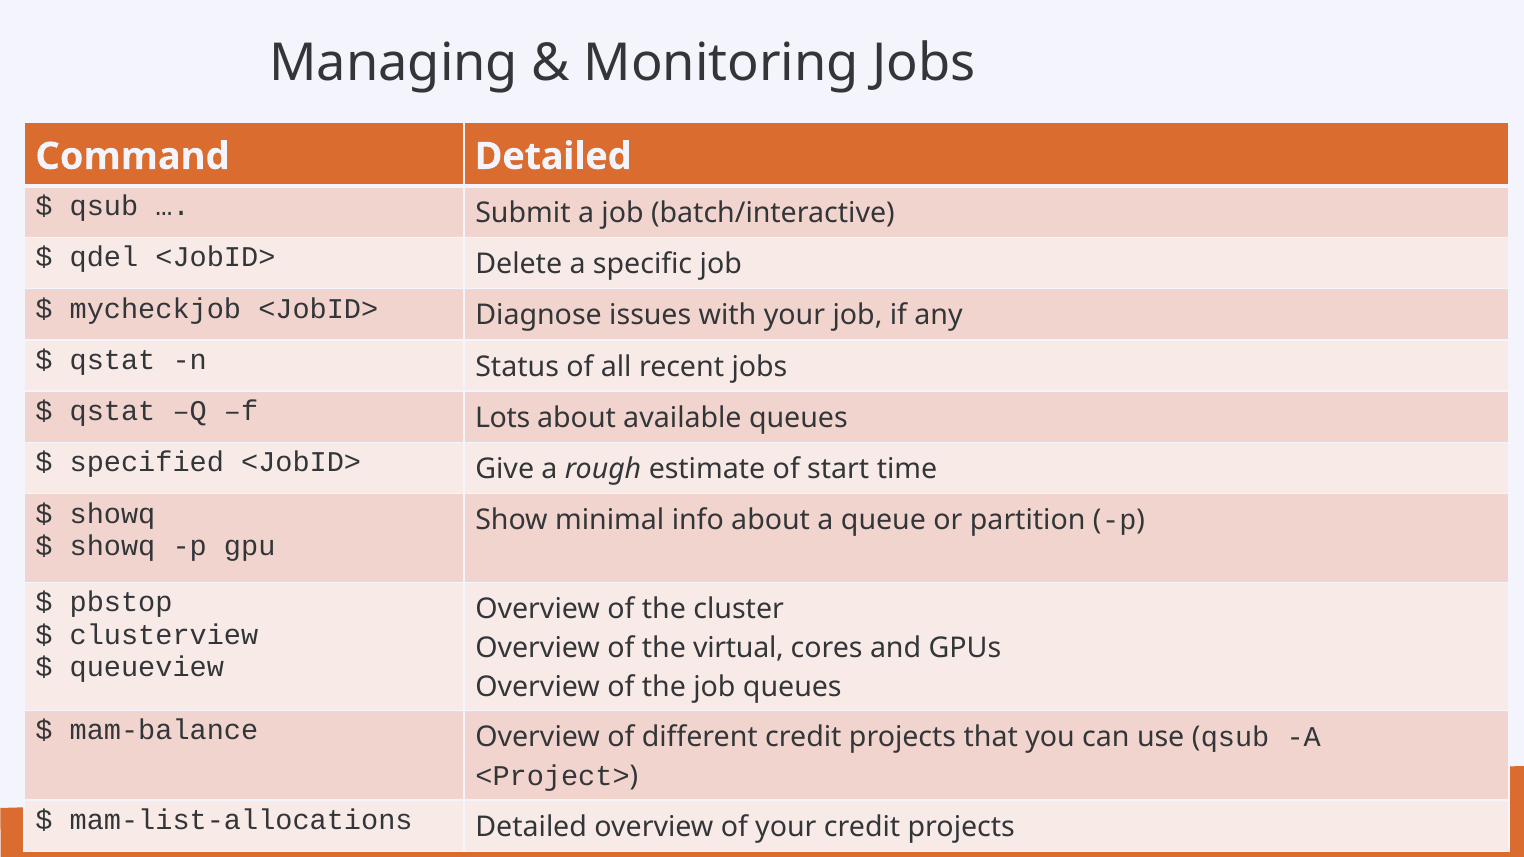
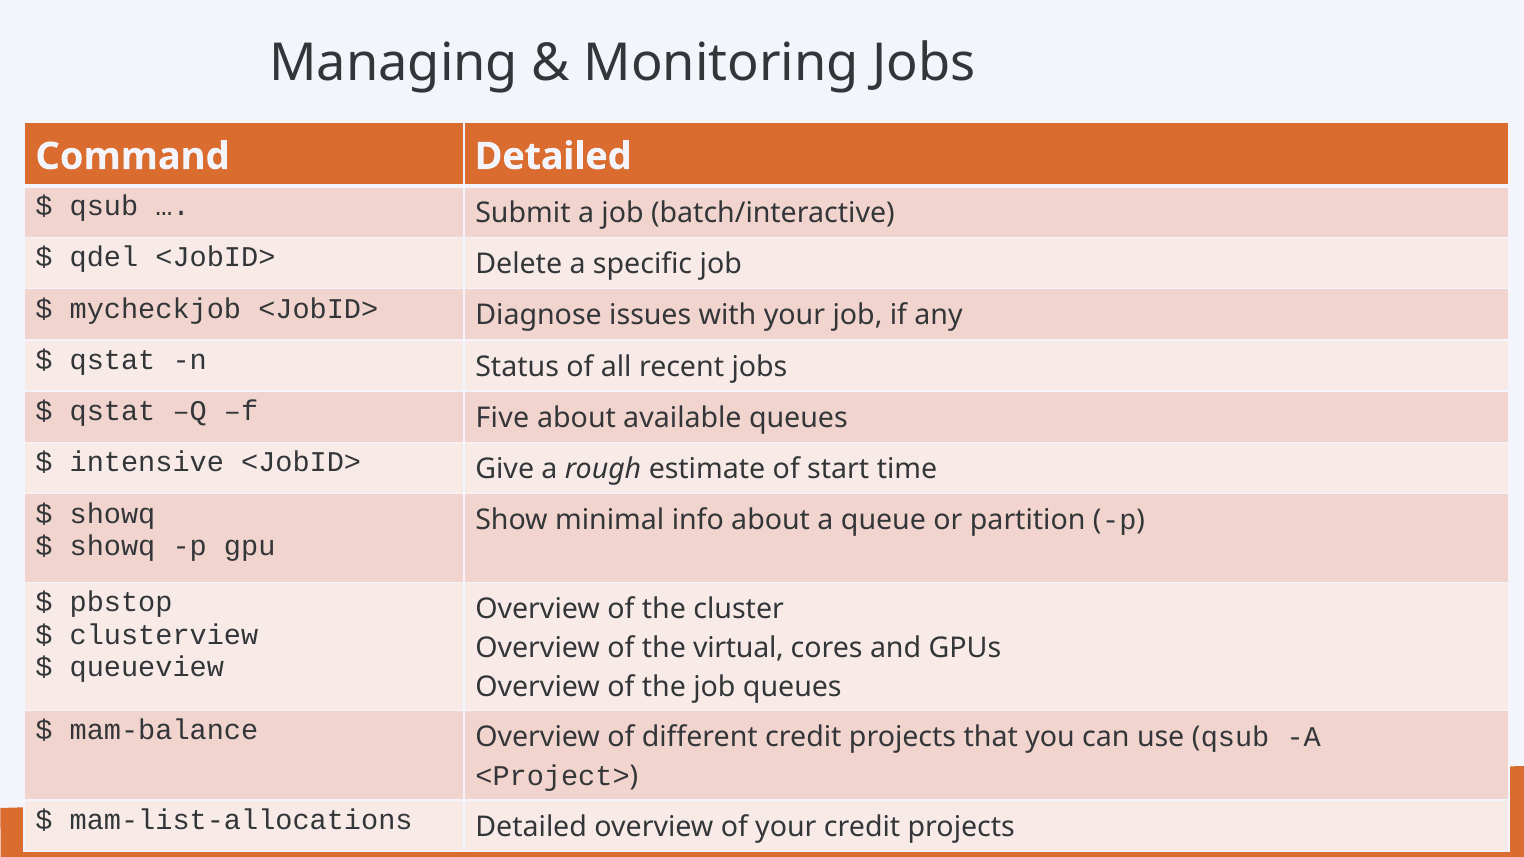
Lots: Lots -> Five
specified: specified -> intensive
